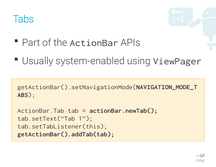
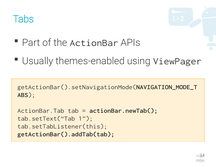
system-enabled: system-enabled -> themes-enabled
